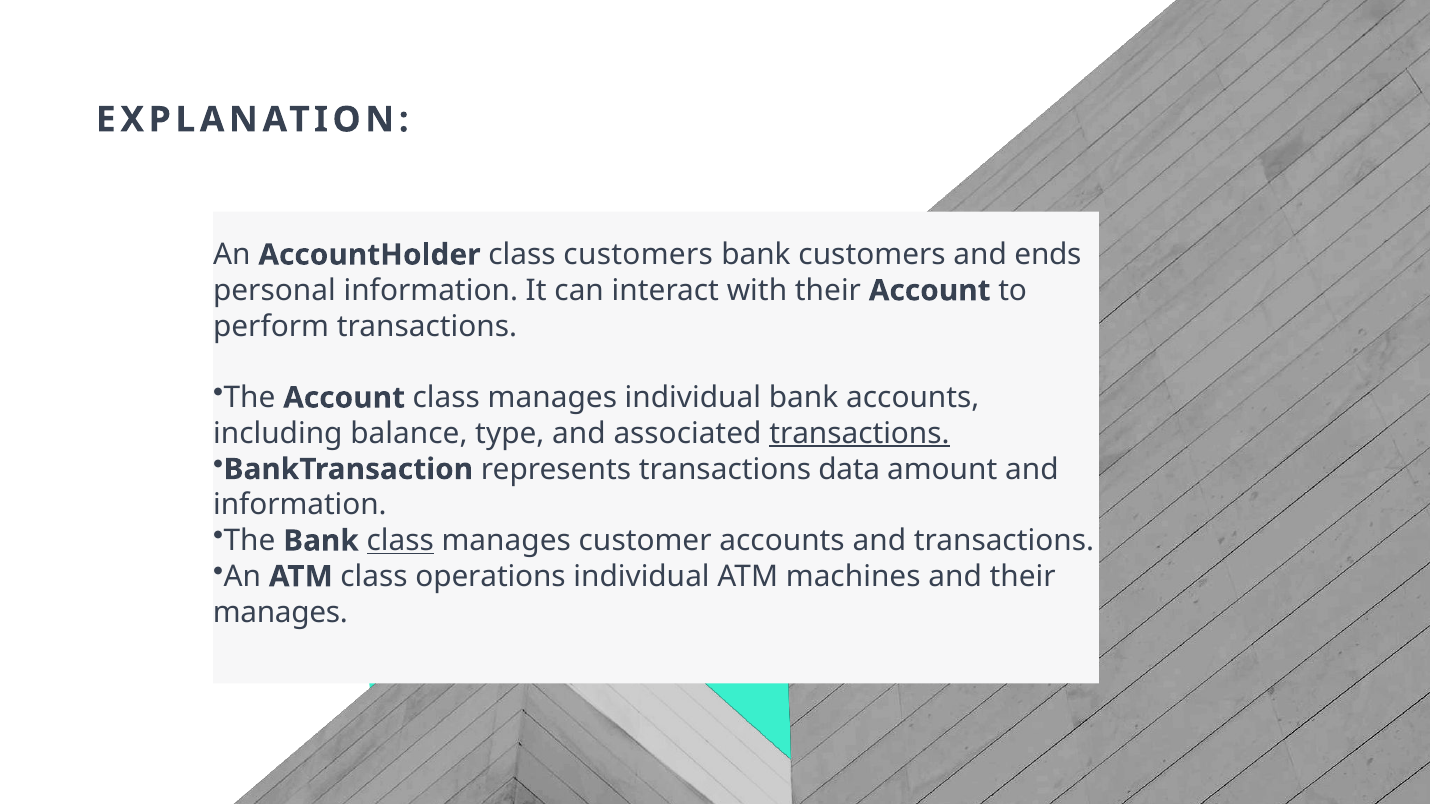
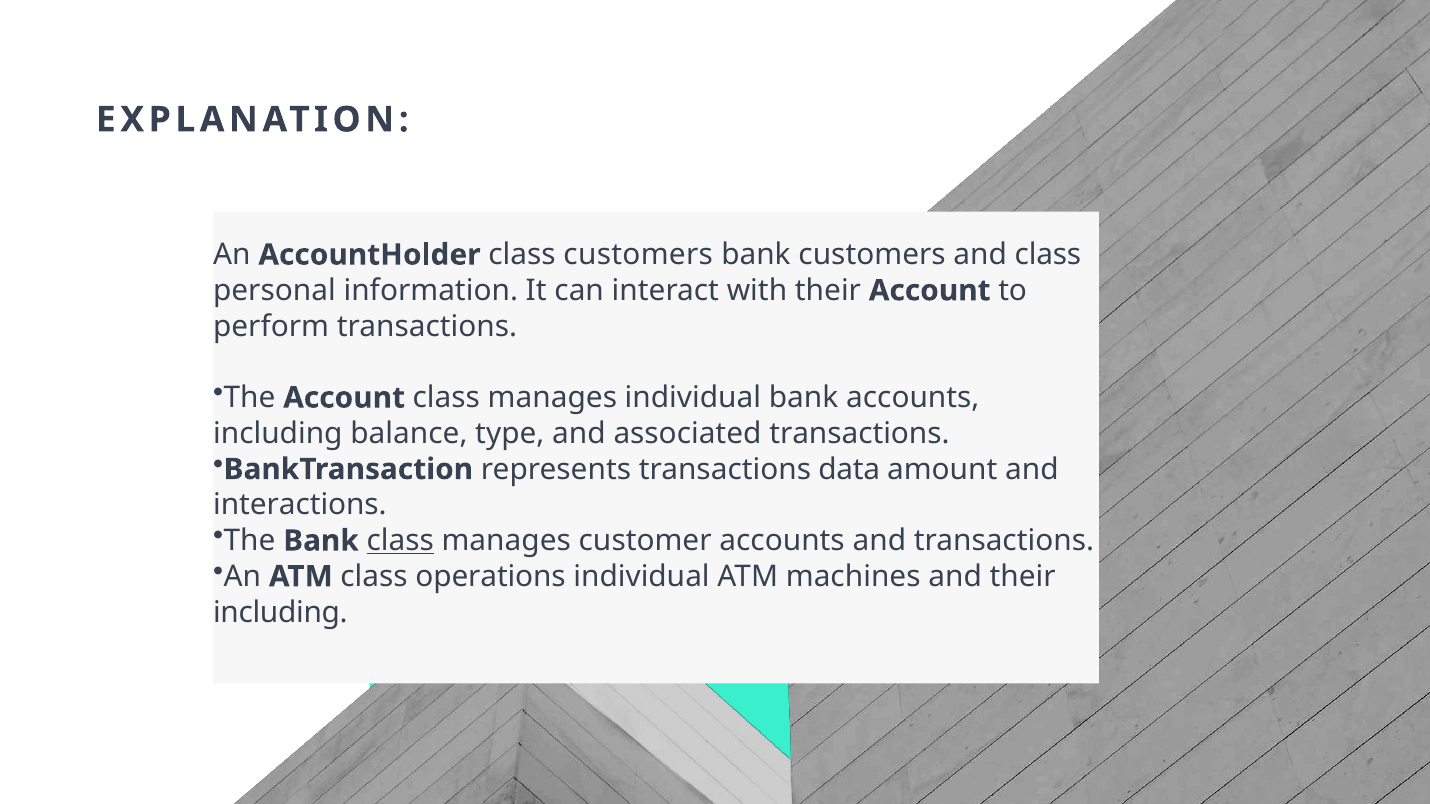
and ends: ends -> class
transactions at (859, 434) underline: present -> none
information at (300, 505): information -> interactions
manages at (280, 613): manages -> including
